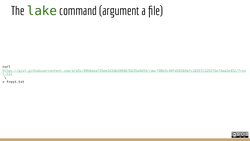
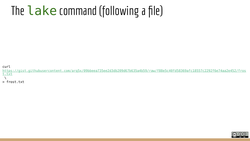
argument: argument -> following
